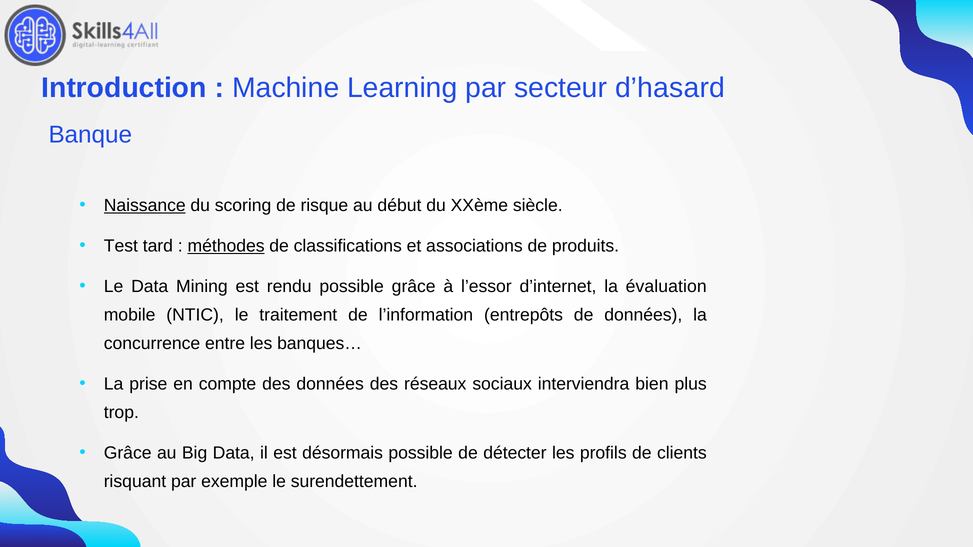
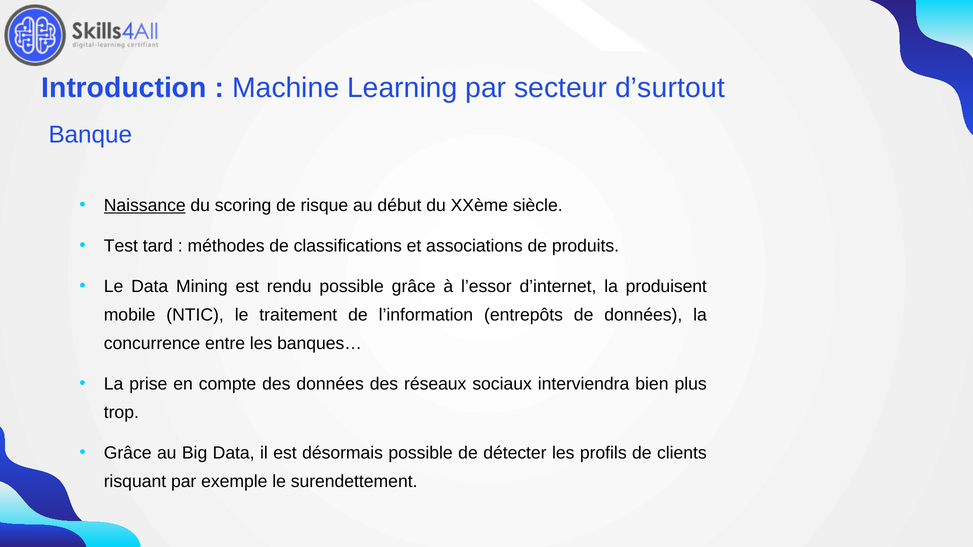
d’hasard: d’hasard -> d’surtout
méthodes underline: present -> none
évaluation: évaluation -> produisent
